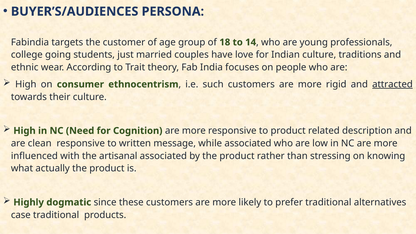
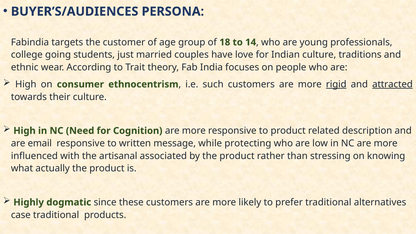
rigid underline: none -> present
clean: clean -> email
while associated: associated -> protecting
